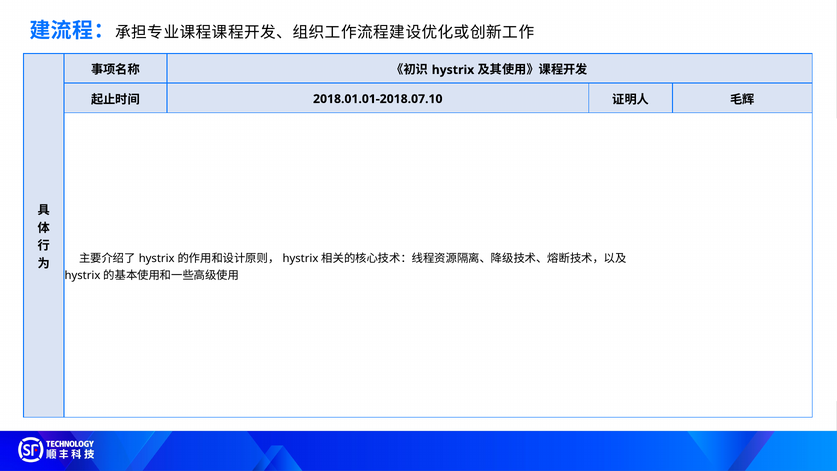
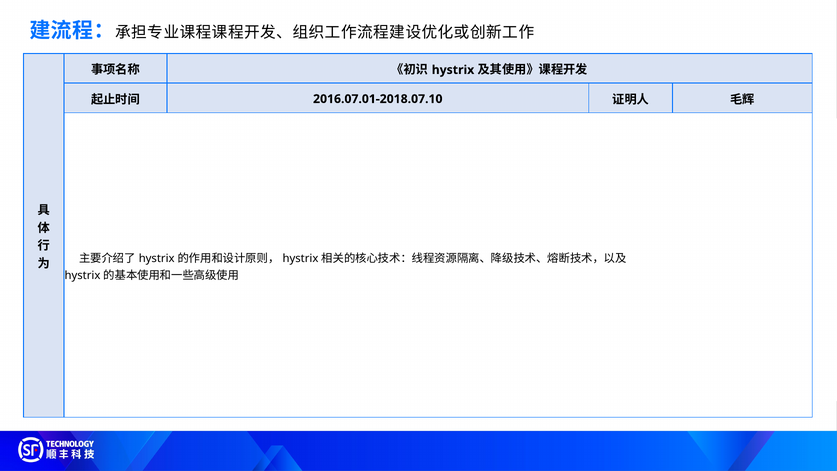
2018.01.01-2018.07.10: 2018.01.01-2018.07.10 -> 2016.07.01-2018.07.10
